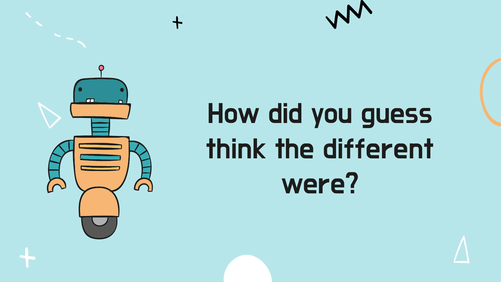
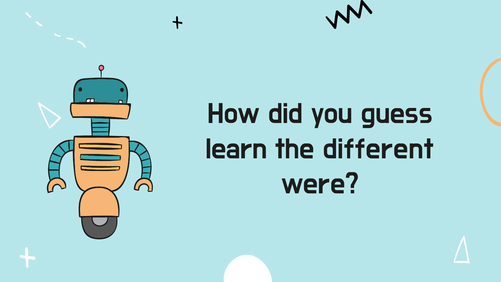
think: think -> learn
